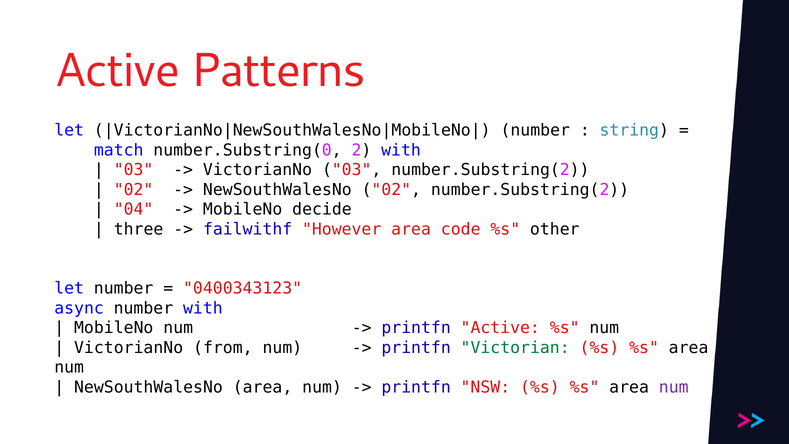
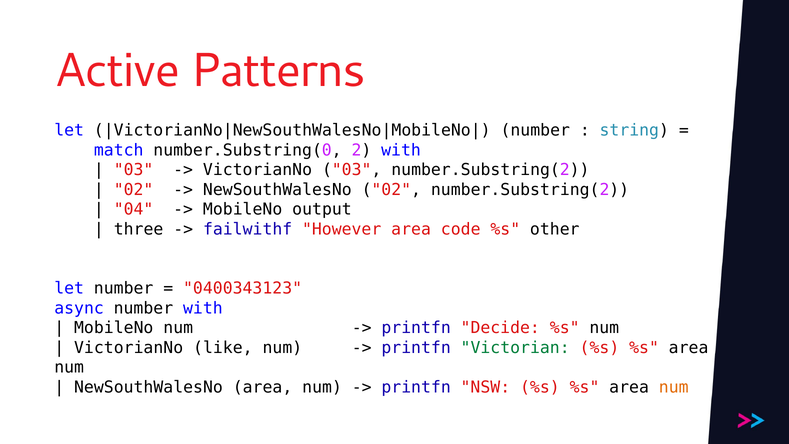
decide: decide -> output
printfn Active: Active -> Decide
from: from -> like
num at (674, 387) colour: purple -> orange
